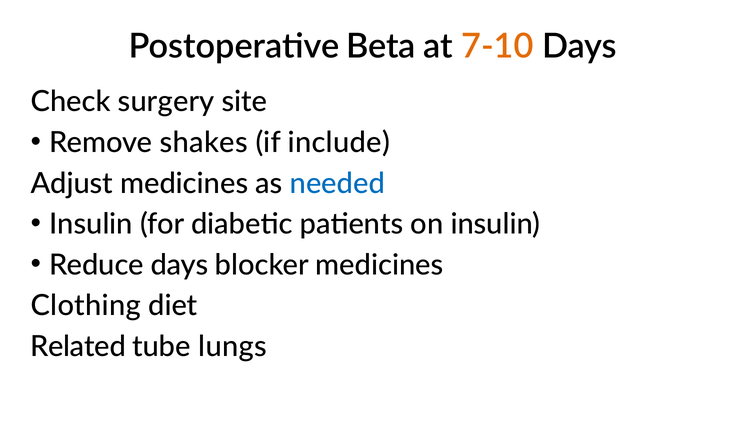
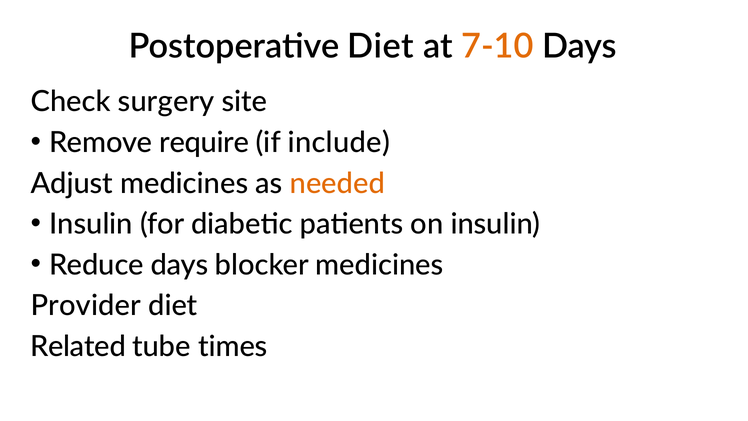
Postoperative Beta: Beta -> Diet
shakes: shakes -> require
needed colour: blue -> orange
Clothing: Clothing -> Provider
lungs: lungs -> times
